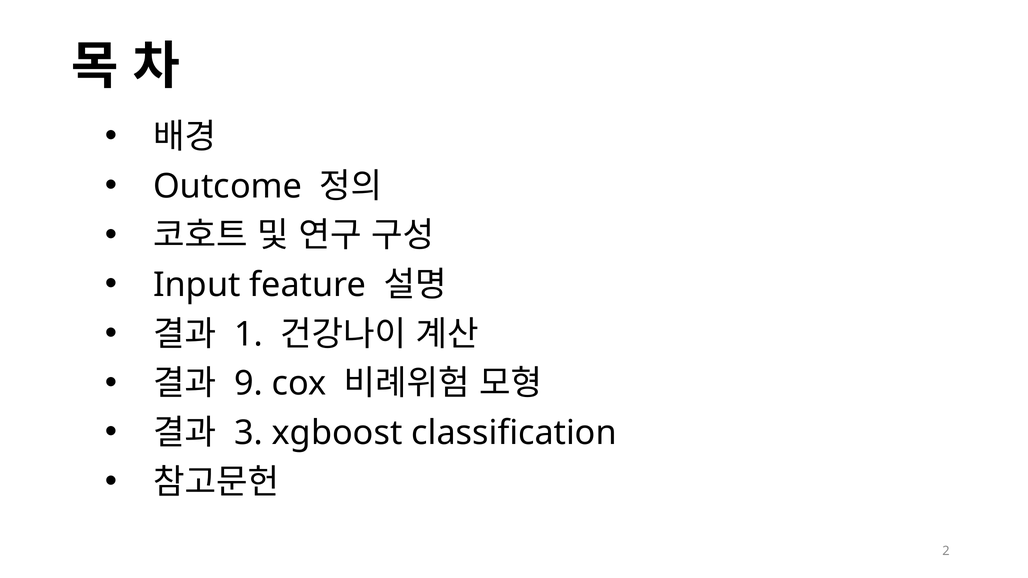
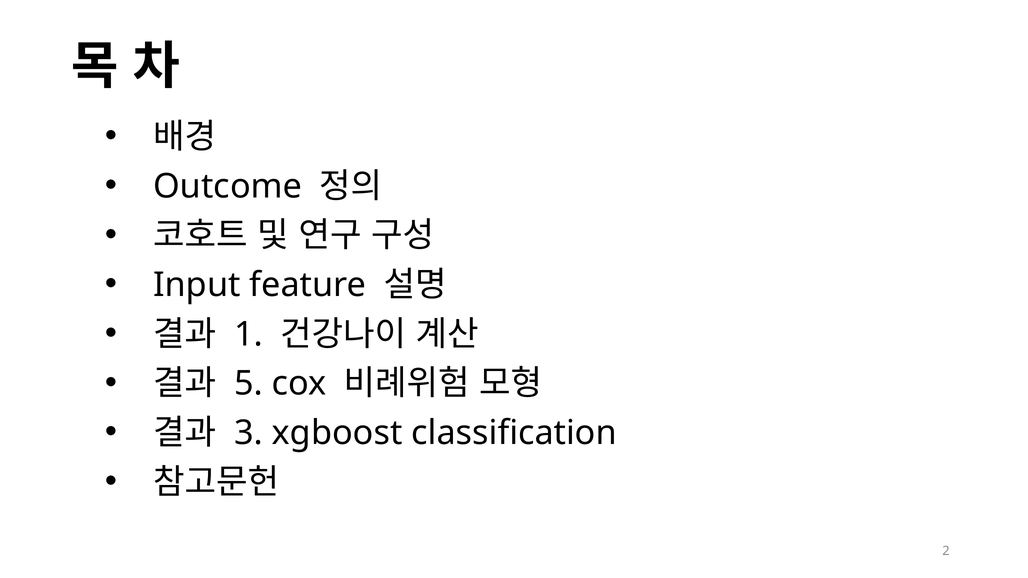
9: 9 -> 5
